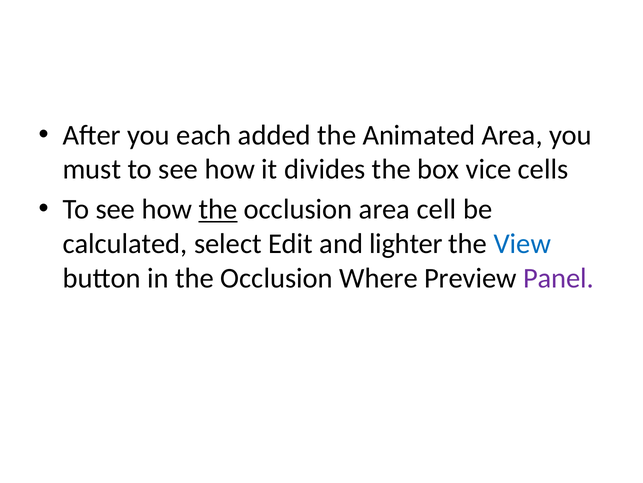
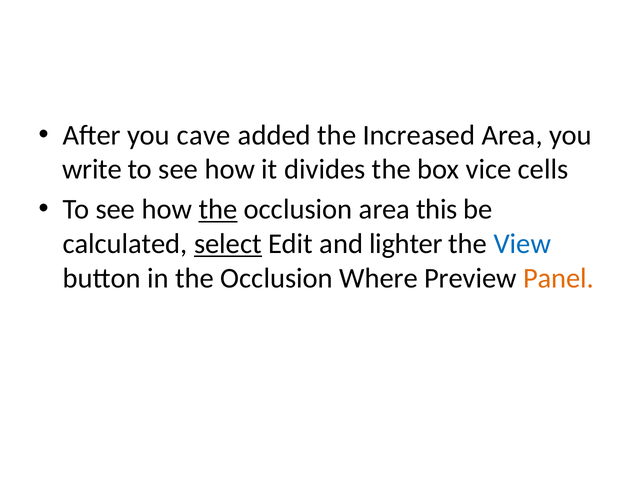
each: each -> cave
Animated: Animated -> Increased
must: must -> write
cell: cell -> this
select underline: none -> present
Panel colour: purple -> orange
